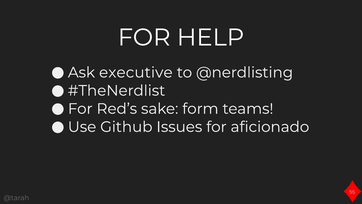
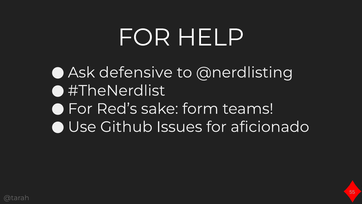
executive: executive -> defensive
